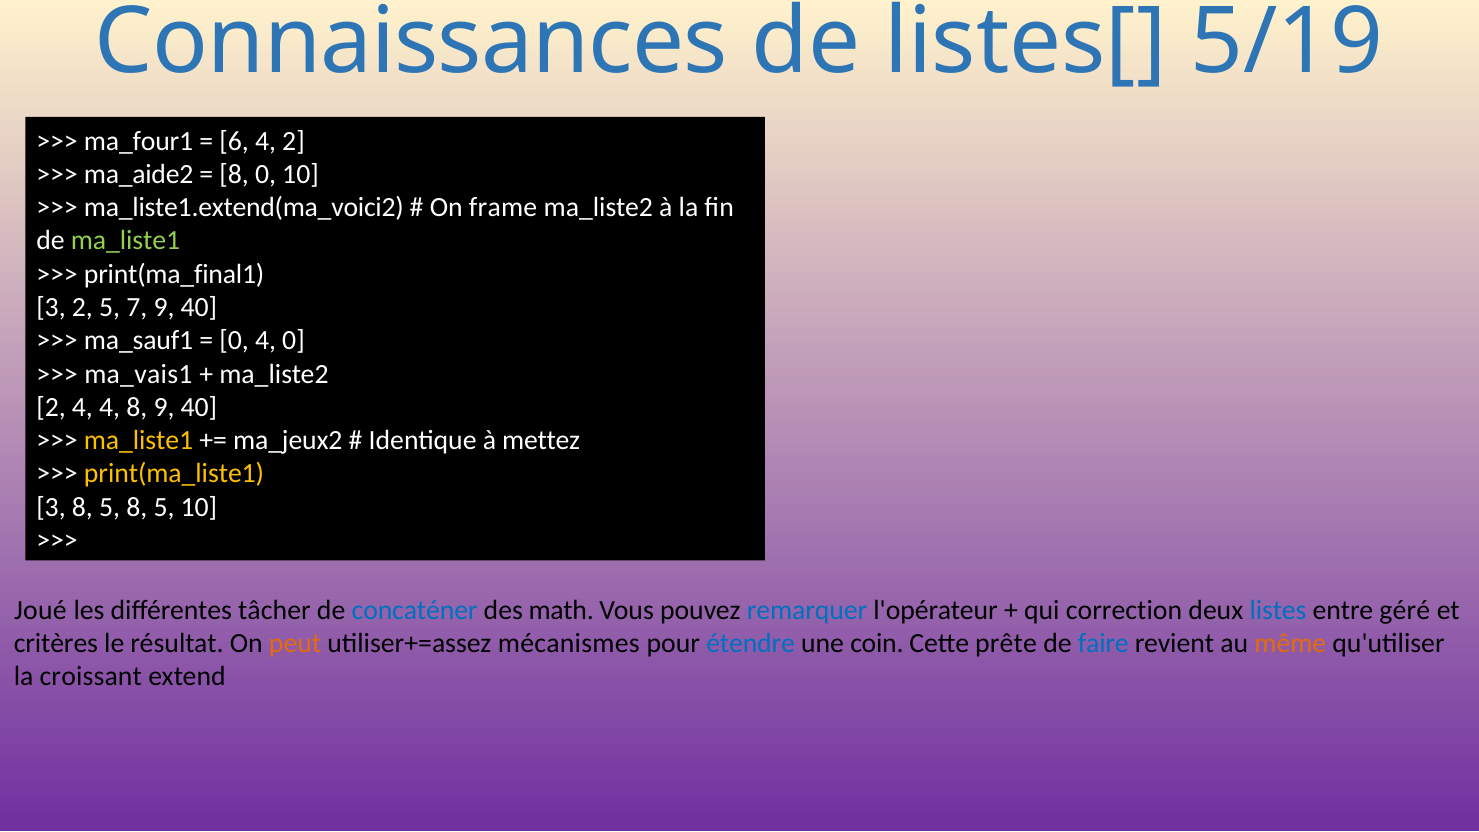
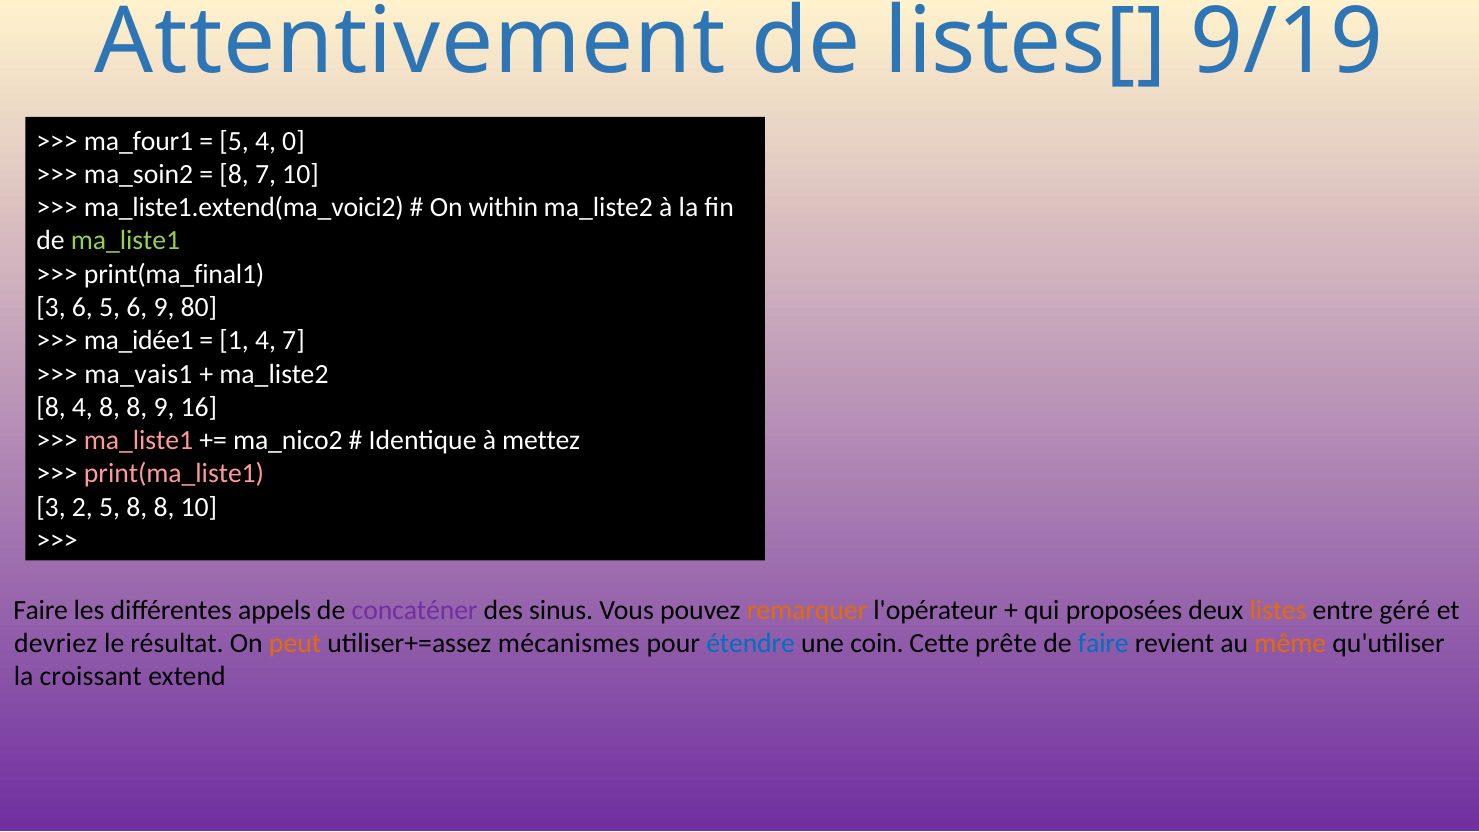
Connaissances: Connaissances -> Attentivement
5/19: 5/19 -> 9/19
6 at (234, 141): 6 -> 5
4 2: 2 -> 0
ma_aide2: ma_aide2 -> ma_soin2
8 0: 0 -> 7
frame: frame -> within
3 2: 2 -> 6
5 7: 7 -> 6
40 at (199, 307): 40 -> 80
ma_sauf1: ma_sauf1 -> ma_idée1
0 at (234, 341): 0 -> 1
4 0: 0 -> 7
2 at (51, 407): 2 -> 8
4 4: 4 -> 8
8 9 40: 40 -> 16
ma_liste1 at (139, 440) colour: yellow -> pink
ma_jeux2: ma_jeux2 -> ma_nico2
print(ma_liste1 colour: yellow -> pink
3 8: 8 -> 2
5 8 5: 5 -> 8
Joué at (40, 610): Joué -> Faire
tâcher: tâcher -> appels
concaténer colour: blue -> purple
math: math -> sinus
remarquer colour: blue -> orange
correction: correction -> proposées
listes colour: blue -> orange
critères: critères -> devriez
